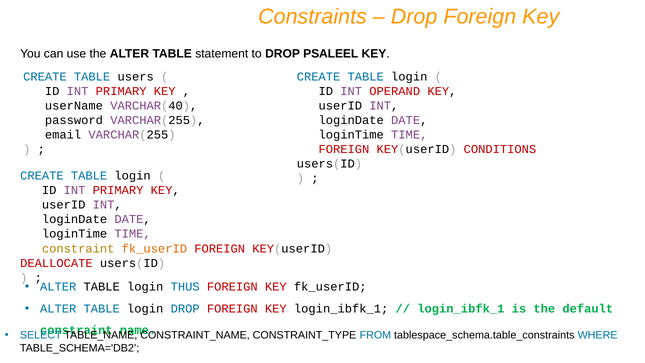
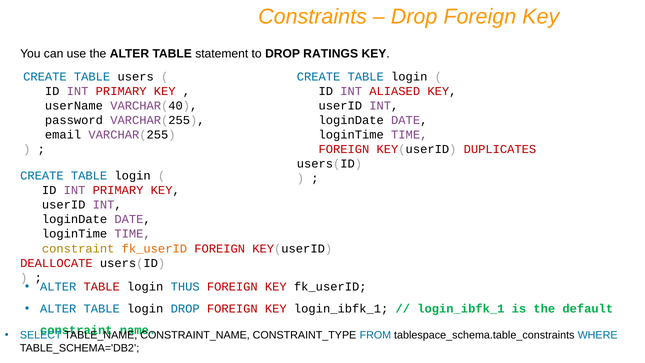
PSALEEL: PSALEEL -> RATINGS
OPERAND: OPERAND -> ALIASED
CONDITIONS: CONDITIONS -> DUPLICATES
TABLE at (102, 287) colour: black -> red
